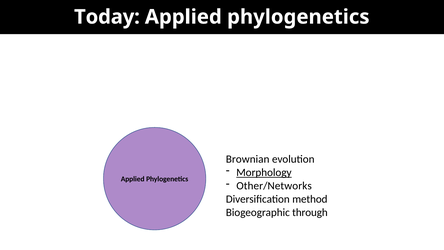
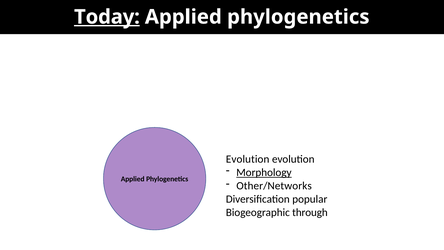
Today underline: none -> present
Brownian at (248, 159): Brownian -> Evolution
method: method -> popular
